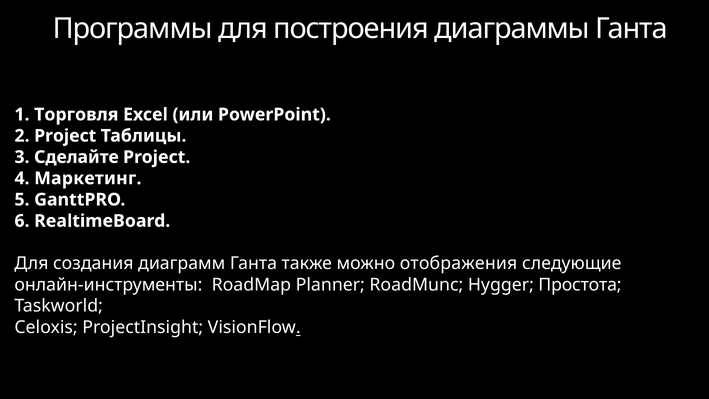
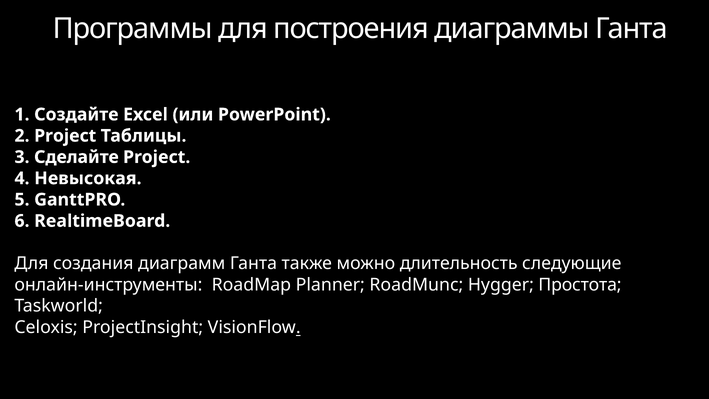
Торговля: Торговля -> Создайте
Маркетинг: Маркетинг -> Невысокая
отображения: отображения -> длительность
